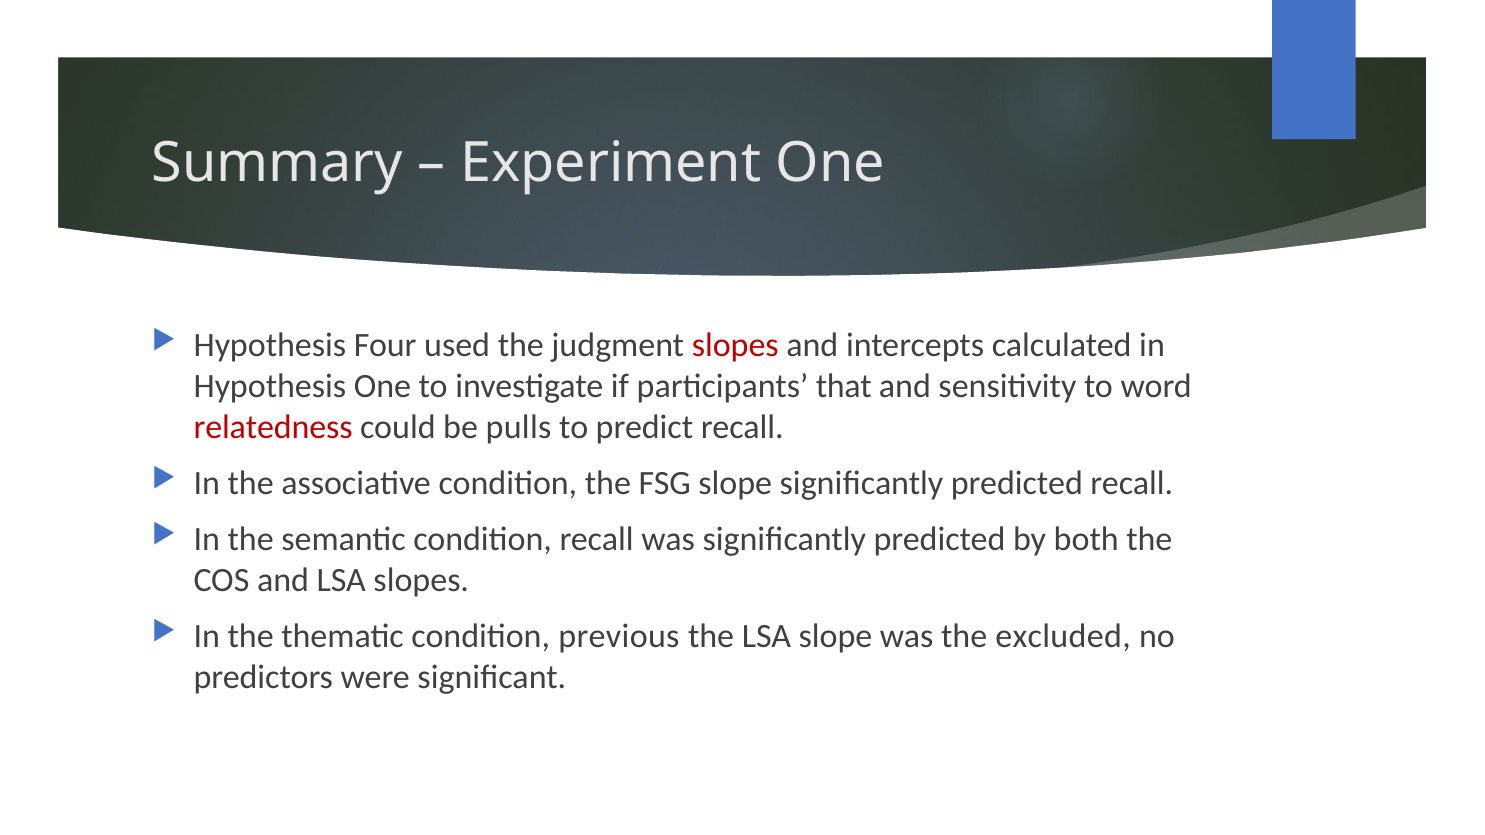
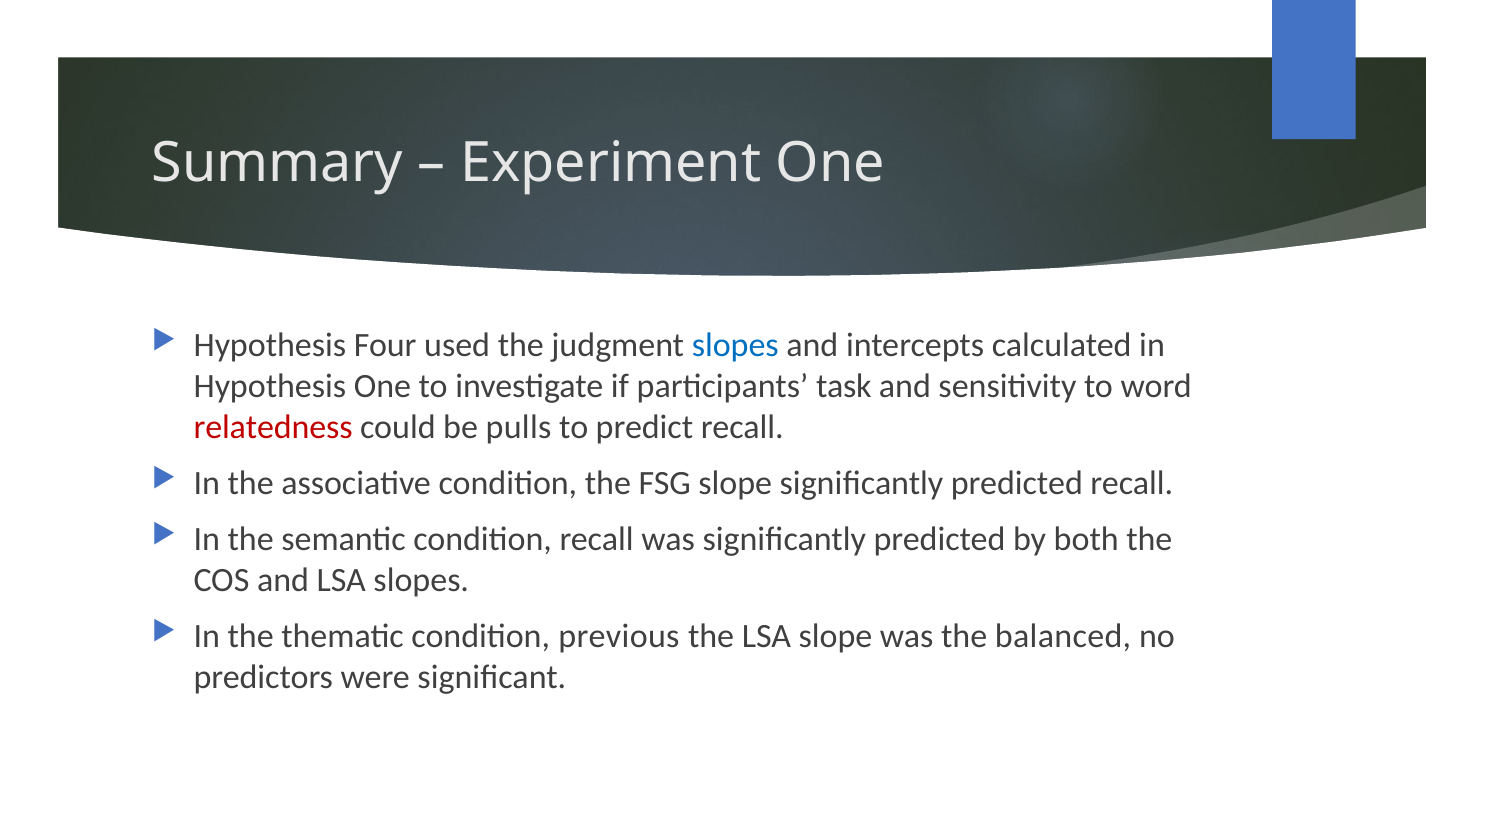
slopes at (735, 345) colour: red -> blue
that: that -> task
excluded: excluded -> balanced
